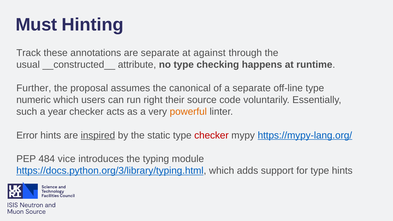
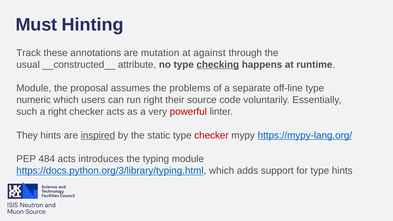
are separate: separate -> mutation
checking underline: none -> present
Further at (34, 88): Further -> Module
canonical: canonical -> problems
a year: year -> right
powerful colour: orange -> red
Error: Error -> They
484 vice: vice -> acts
